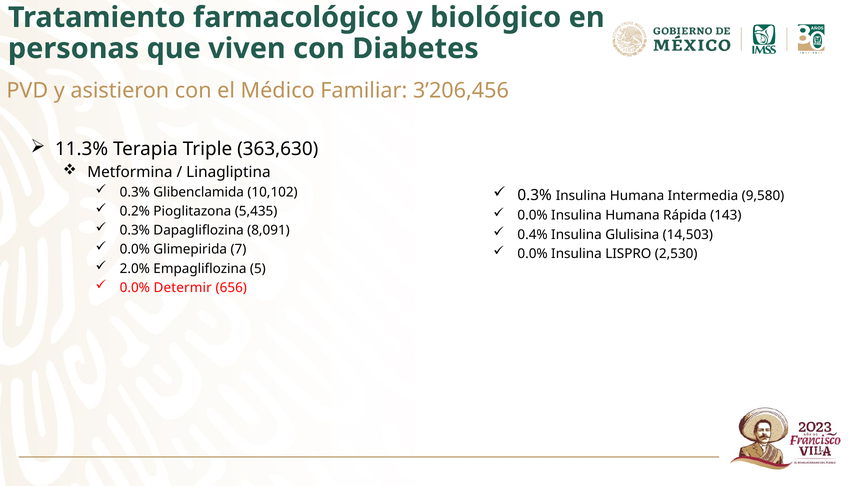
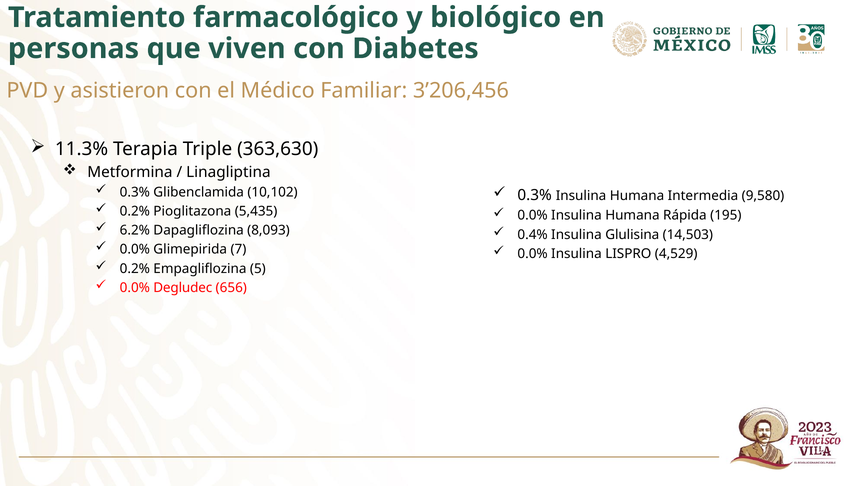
143: 143 -> 195
0.3% at (135, 230): 0.3% -> 6.2%
8,091: 8,091 -> 8,093
2,530: 2,530 -> 4,529
2.0% at (135, 269): 2.0% -> 0.2%
Determir: Determir -> Degludec
